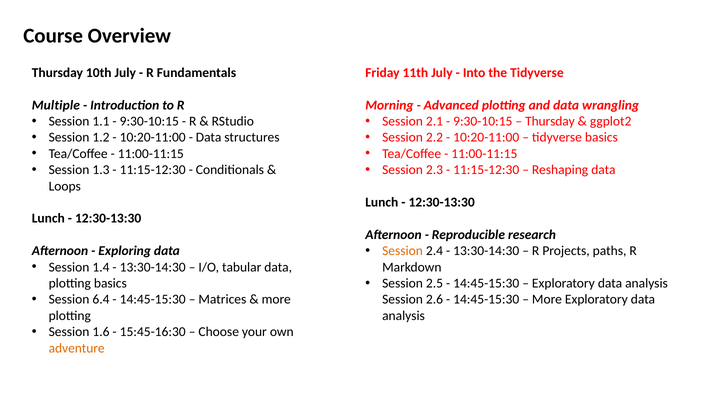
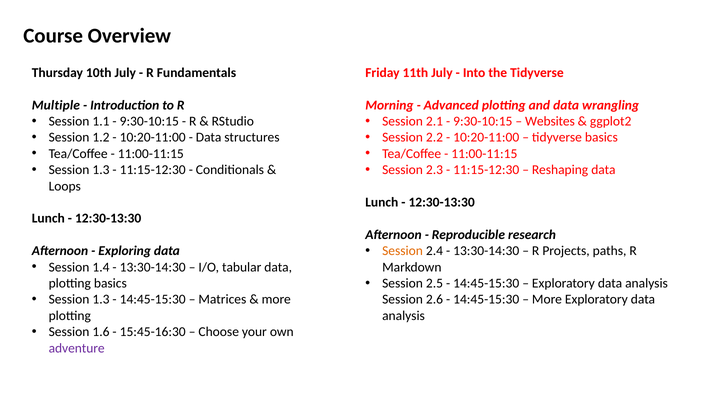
Thursday at (550, 121): Thursday -> Websites
6.4 at (101, 299): 6.4 -> 1.3
adventure colour: orange -> purple
